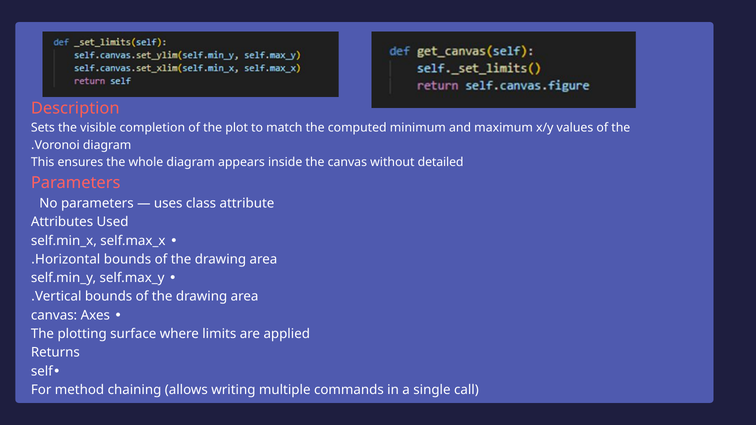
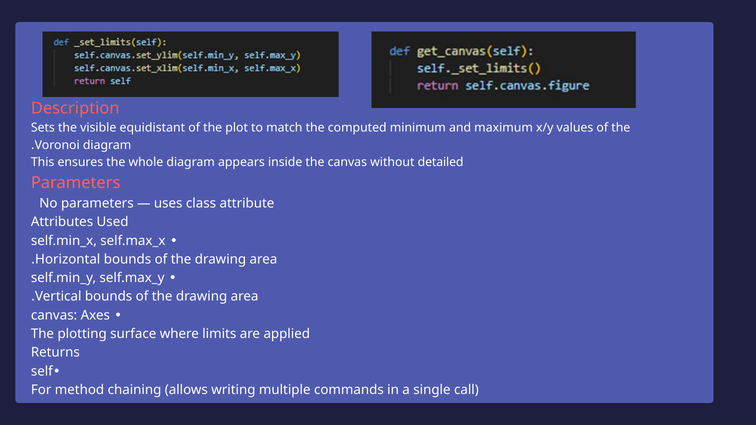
completion: completion -> equidistant
